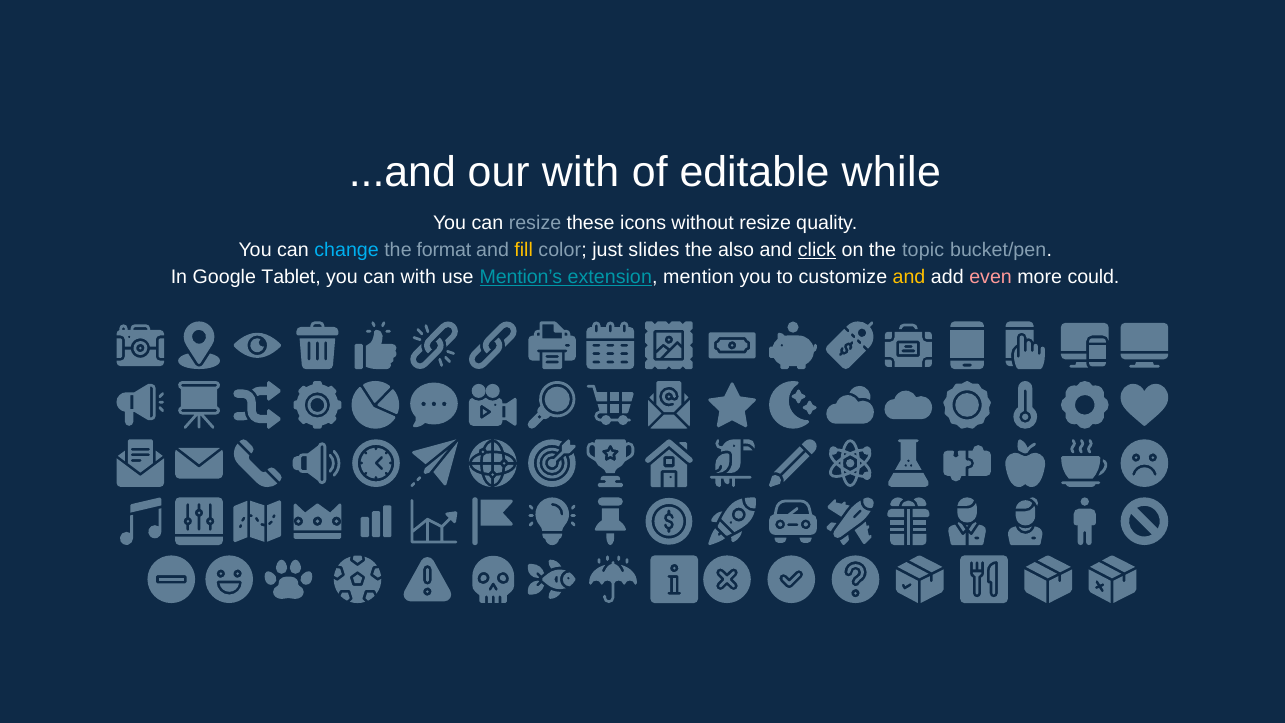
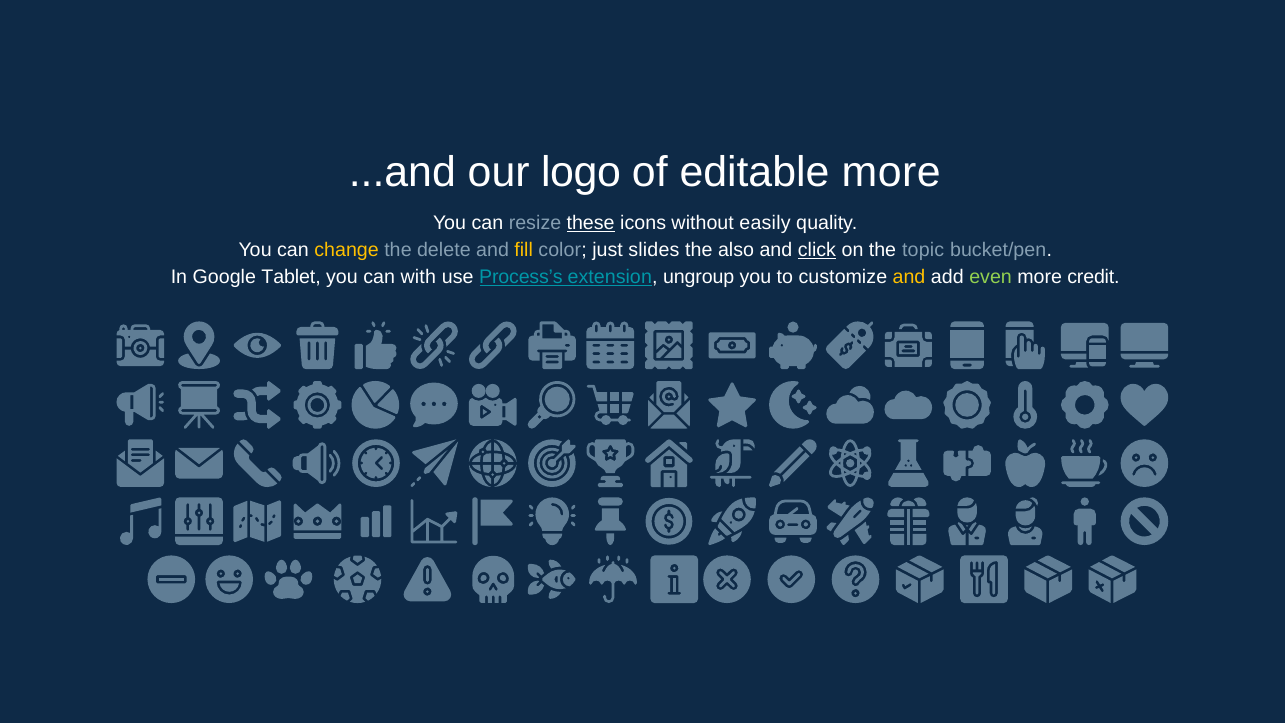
our with: with -> logo
editable while: while -> more
these underline: none -> present
without resize: resize -> easily
change colour: light blue -> yellow
format: format -> delete
Mention’s: Mention’s -> Process’s
mention: mention -> ungroup
even colour: pink -> light green
could: could -> credit
